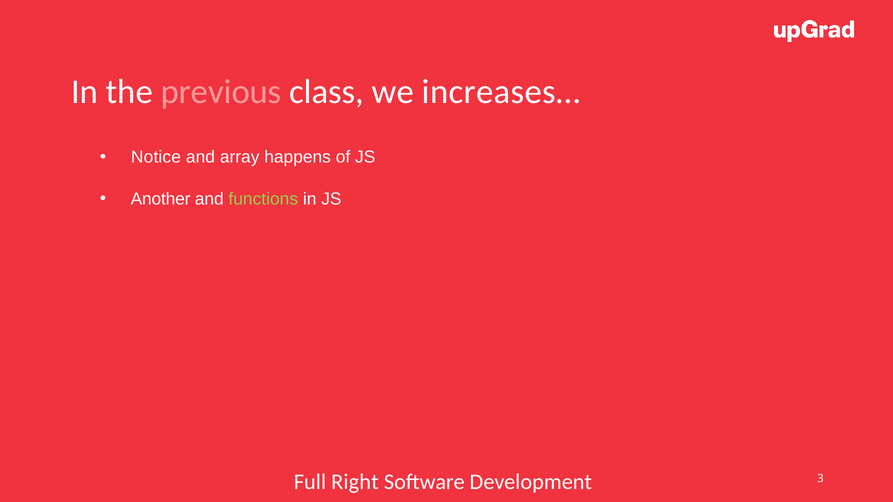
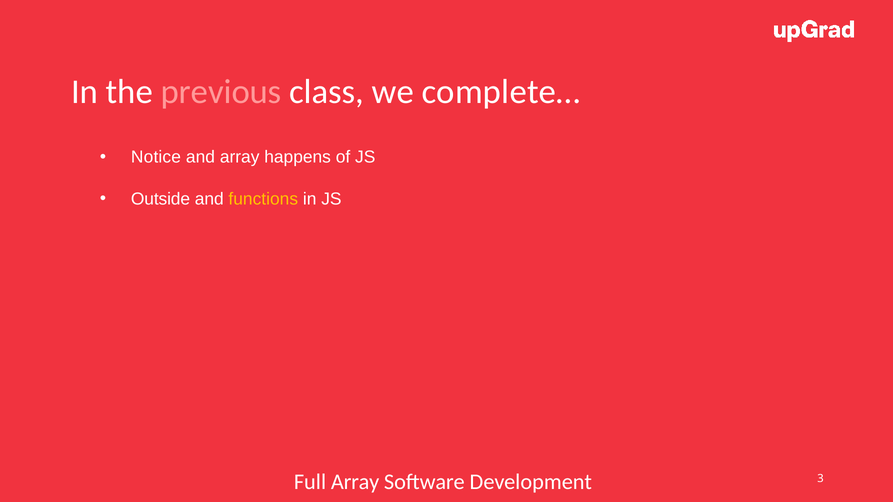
increases…: increases… -> complete…
Another: Another -> Outside
functions colour: light green -> yellow
Full Right: Right -> Array
